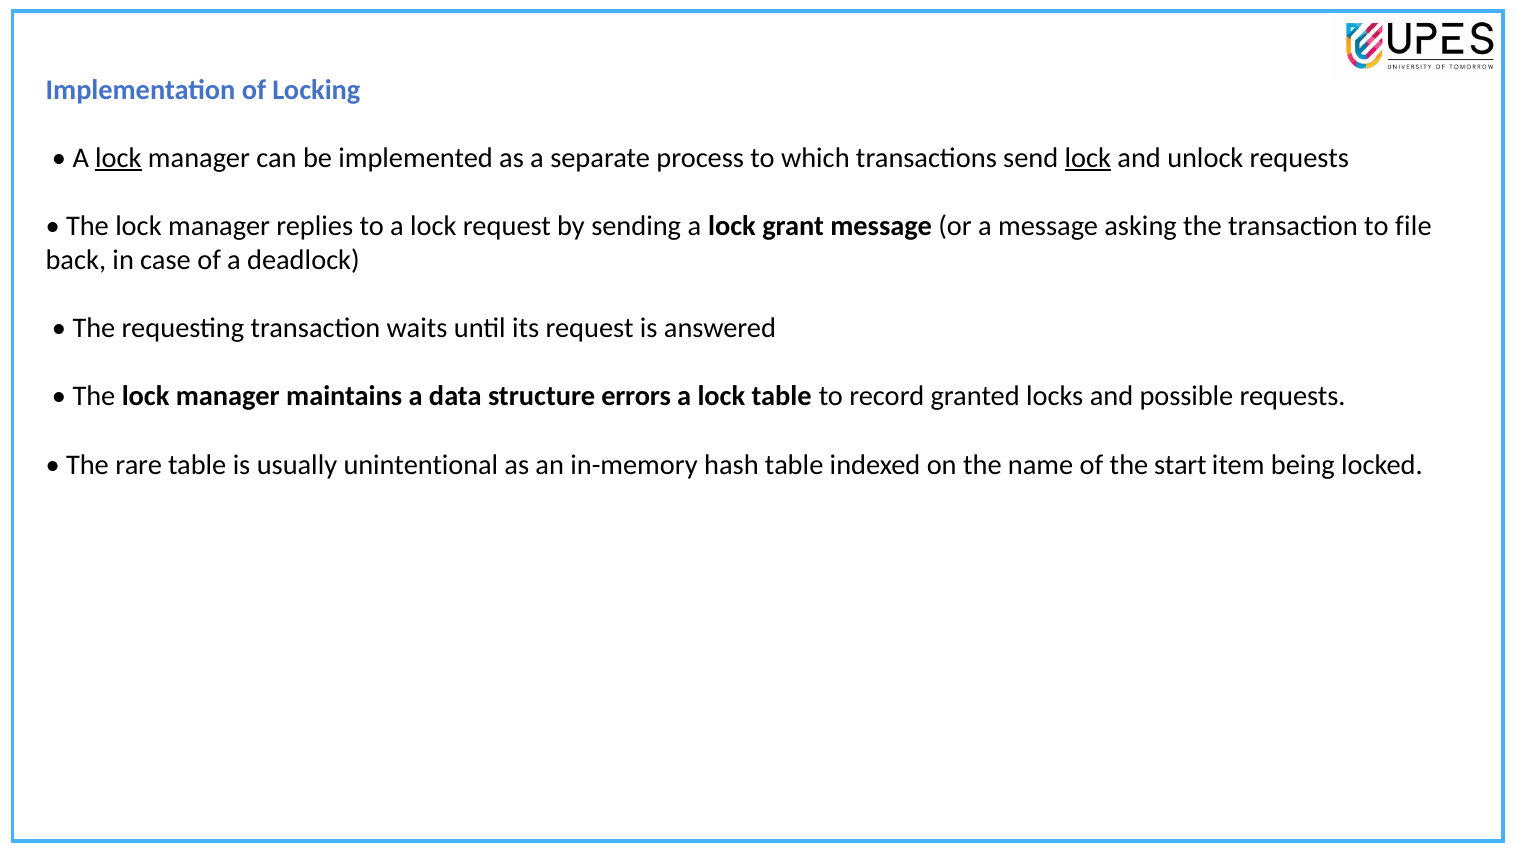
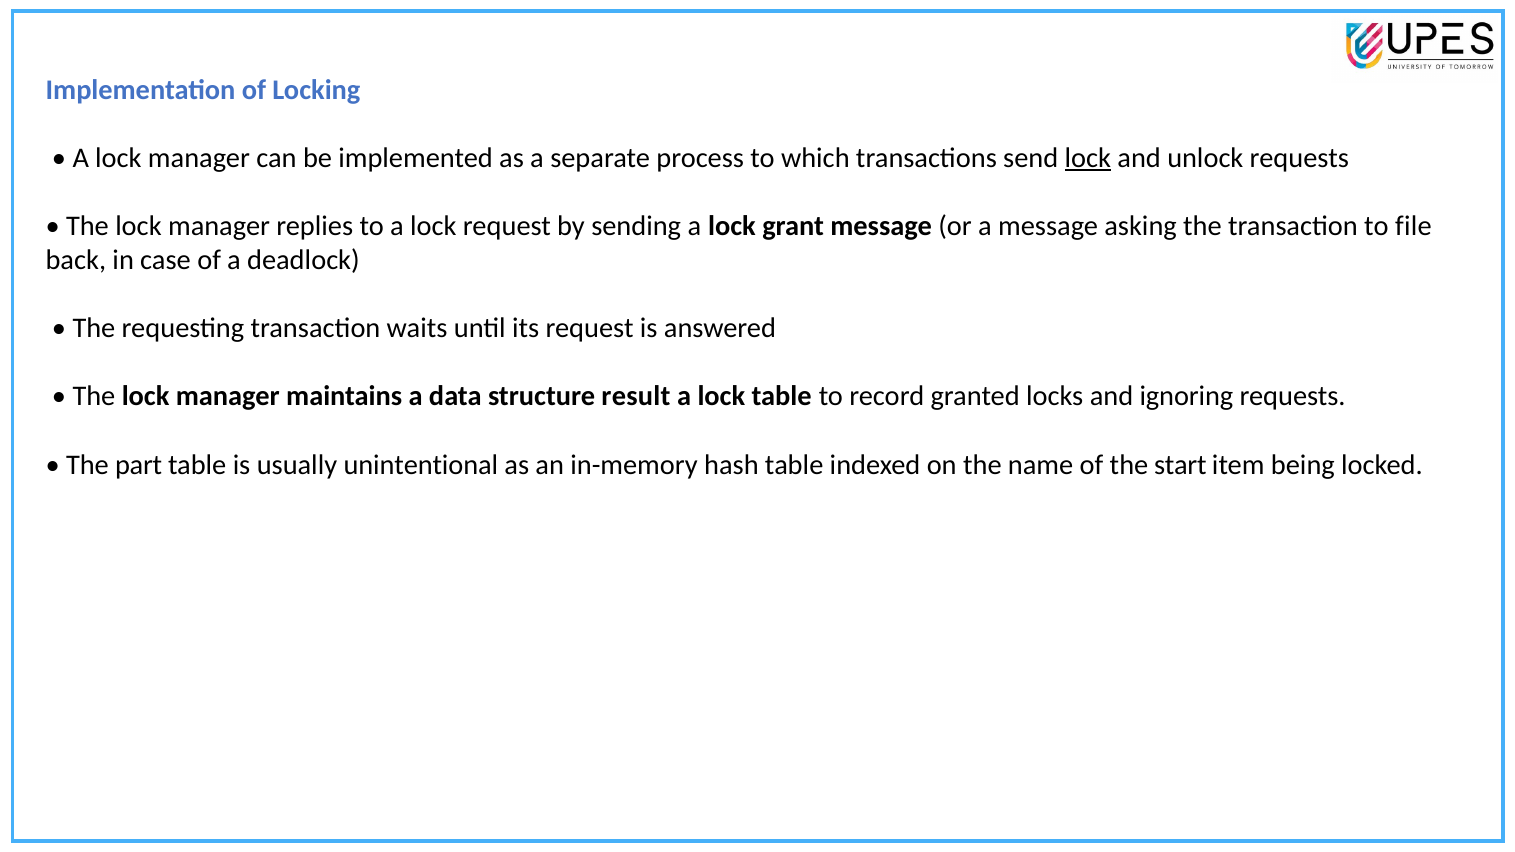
lock at (118, 158) underline: present -> none
errors: errors -> result
possible: possible -> ignoring
rare: rare -> part
